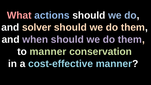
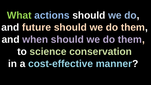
What colour: pink -> light green
solver: solver -> future
to manner: manner -> science
